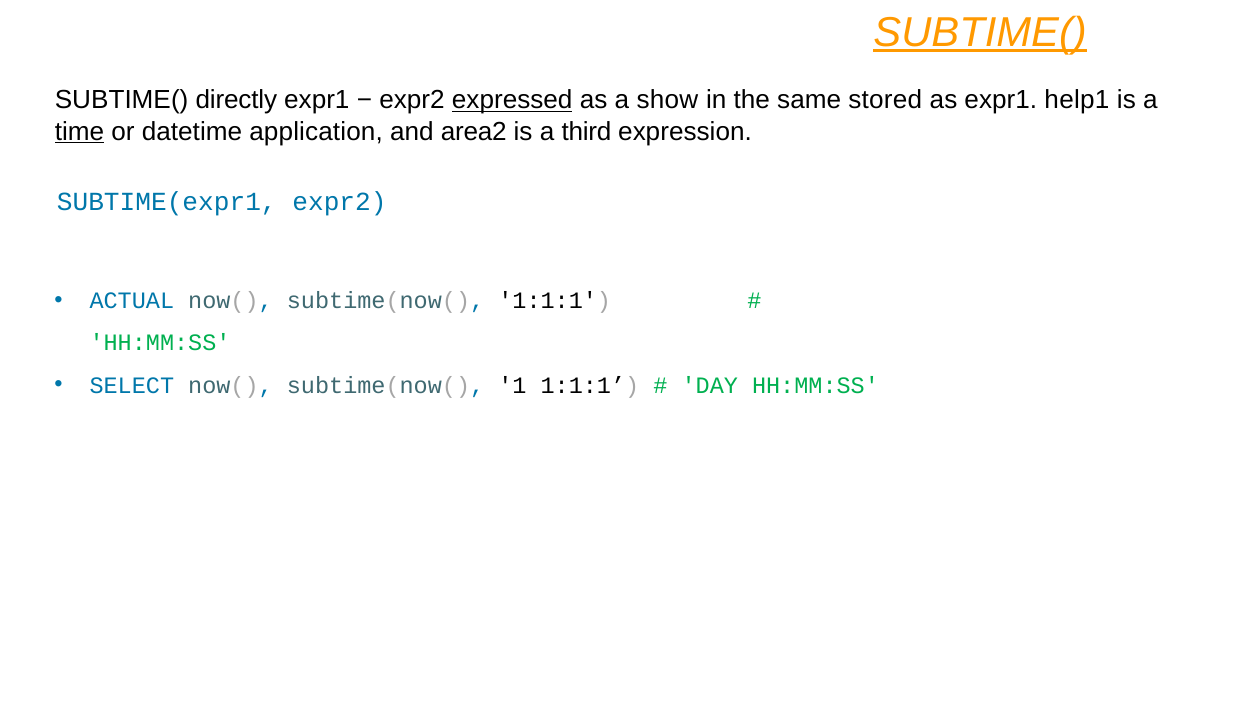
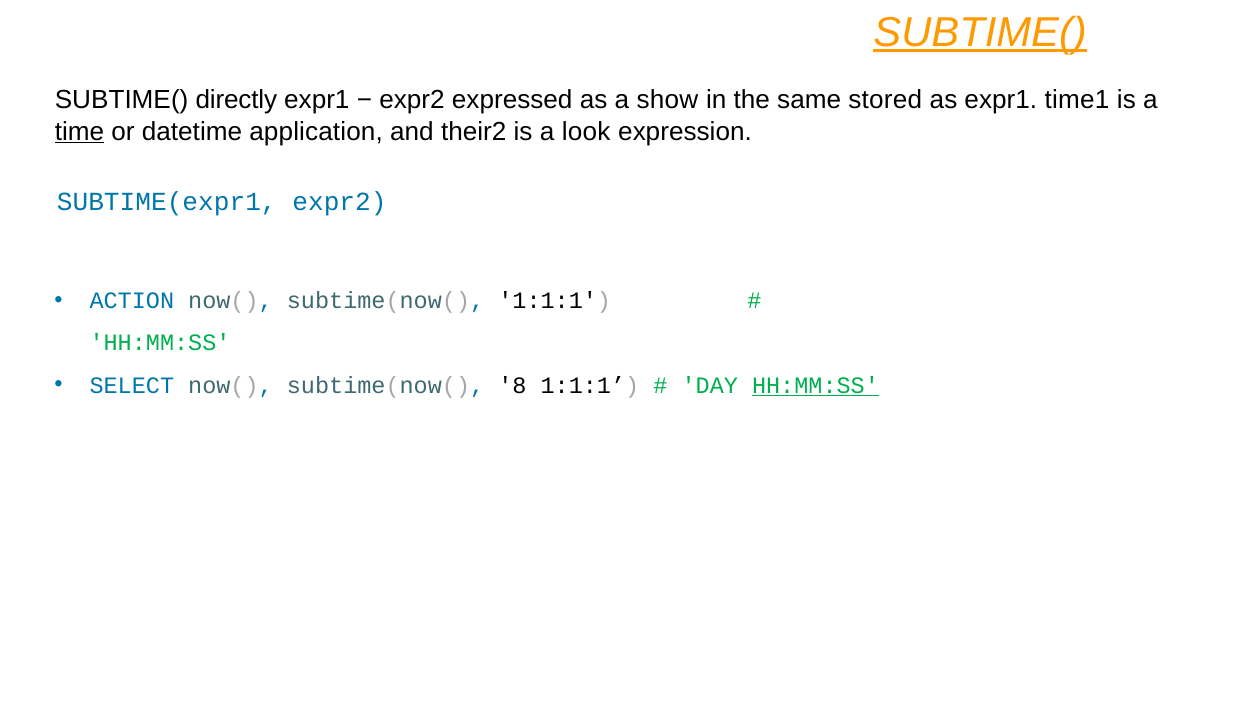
expressed underline: present -> none
help1: help1 -> time1
area2: area2 -> their2
third: third -> look
ACTUAL: ACTUAL -> ACTION
1: 1 -> 8
HH:MM:SS at (815, 385) underline: none -> present
